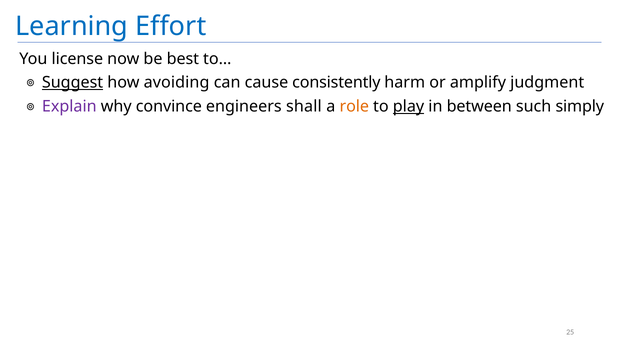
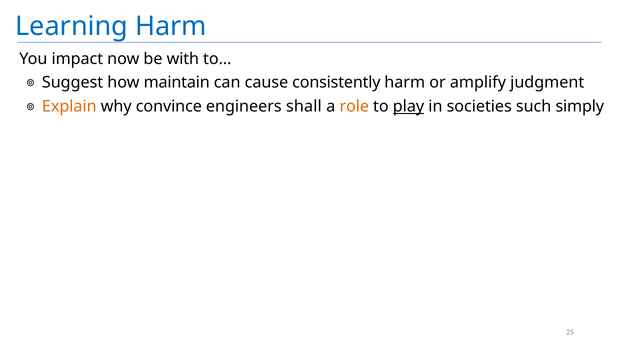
Learning Effort: Effort -> Harm
license: license -> impact
best: best -> with
Suggest underline: present -> none
avoiding: avoiding -> maintain
Explain colour: purple -> orange
between: between -> societies
